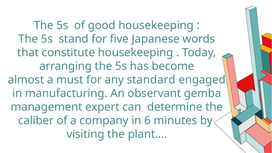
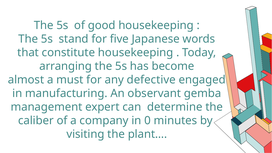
standard: standard -> defective
6: 6 -> 0
